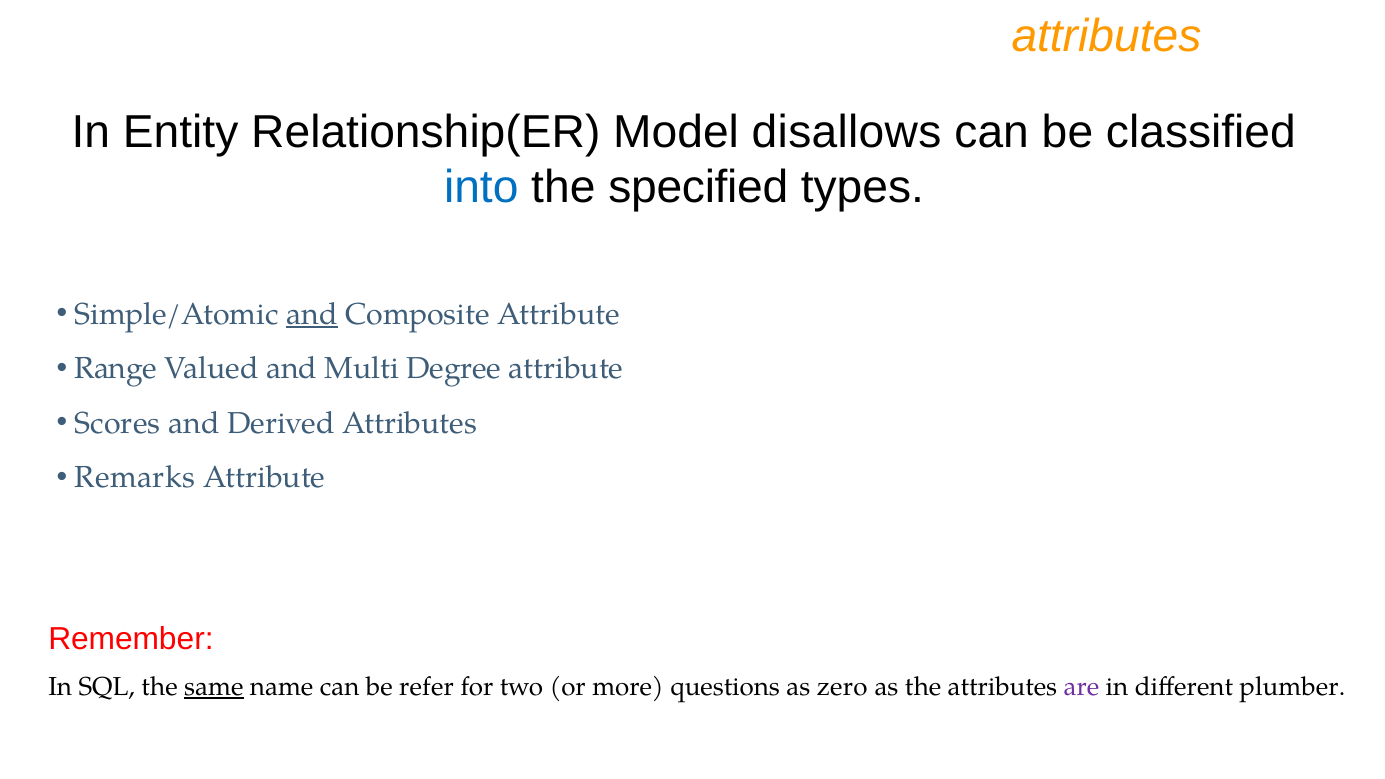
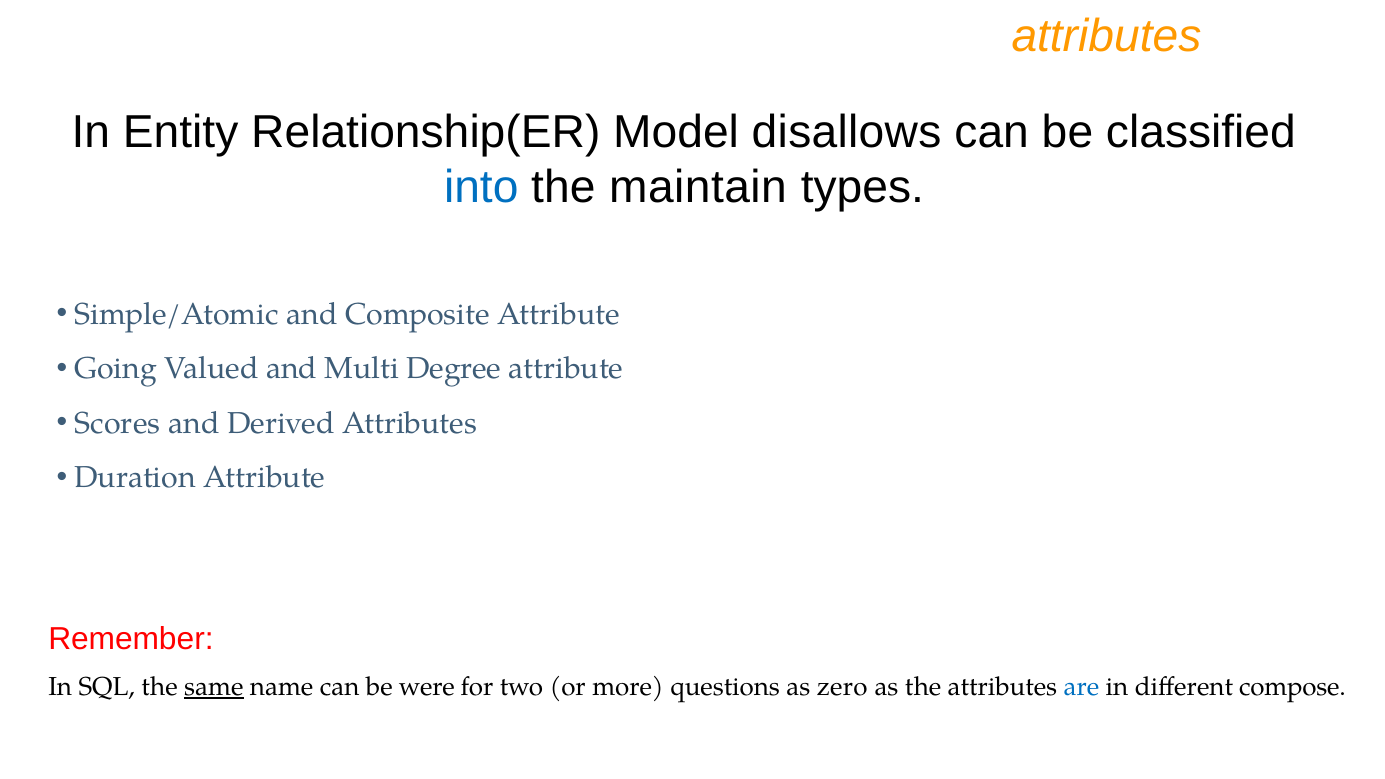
specified: specified -> maintain
and at (312, 314) underline: present -> none
Range: Range -> Going
Remarks: Remarks -> Duration
refer: refer -> were
are colour: purple -> blue
plumber: plumber -> compose
